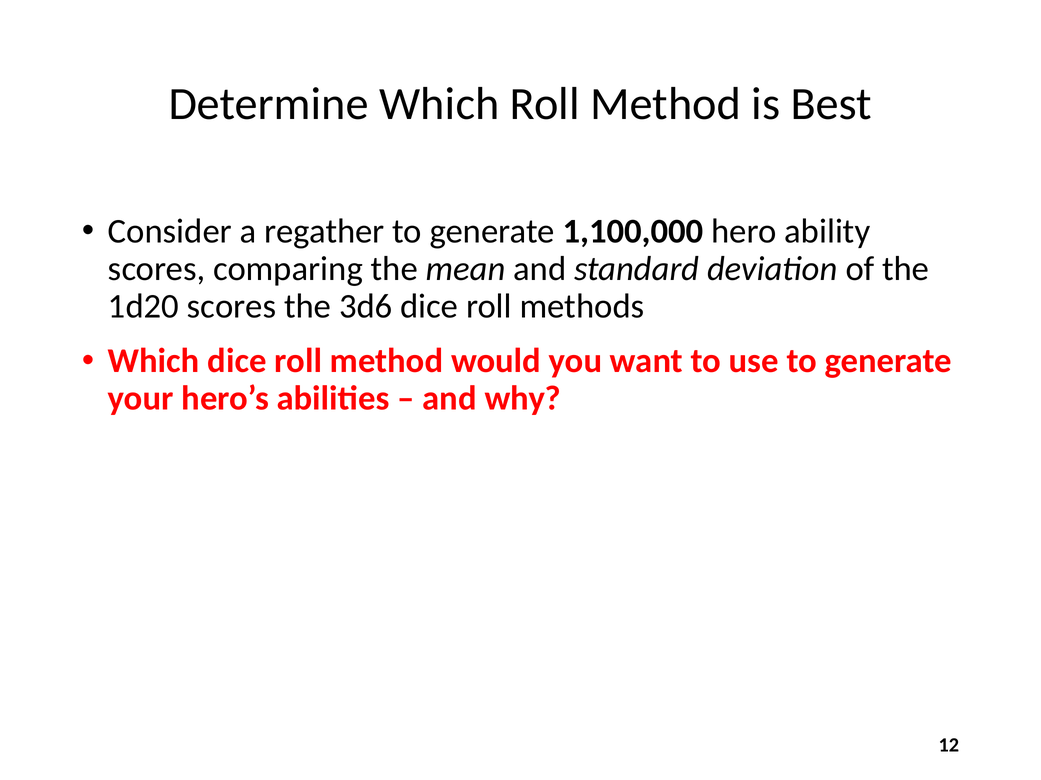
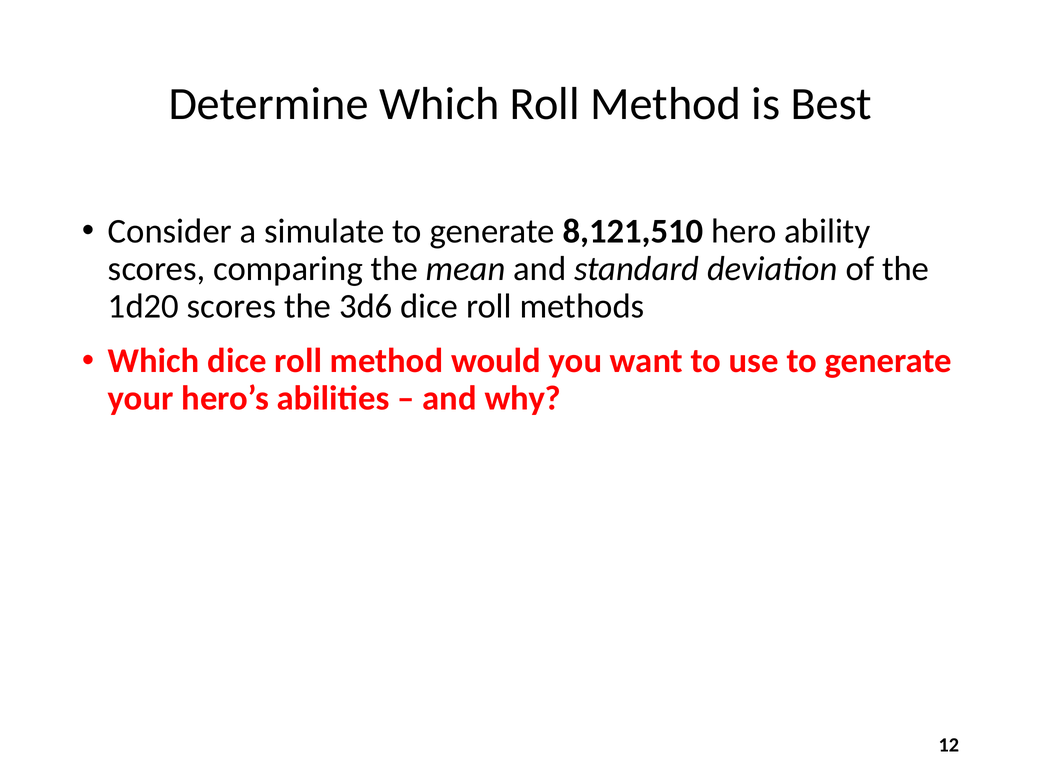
regather: regather -> simulate
1,100,000: 1,100,000 -> 8,121,510
